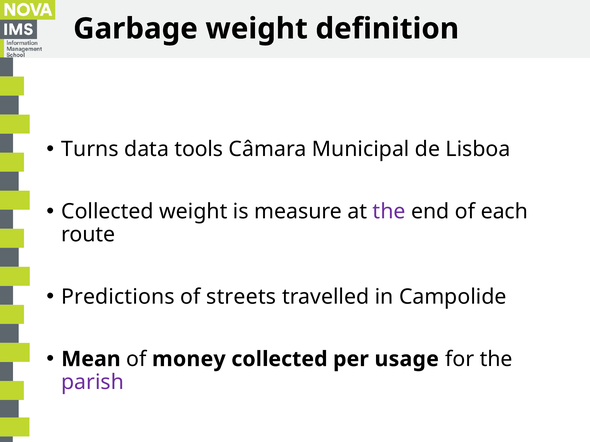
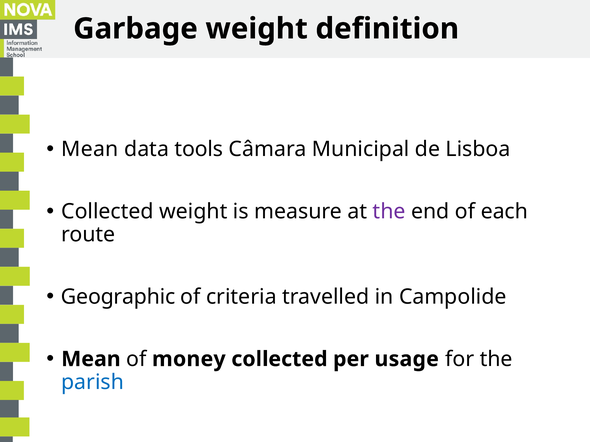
Turns at (90, 149): Turns -> Mean
Predictions: Predictions -> Geographic
streets: streets -> criteria
parish colour: purple -> blue
